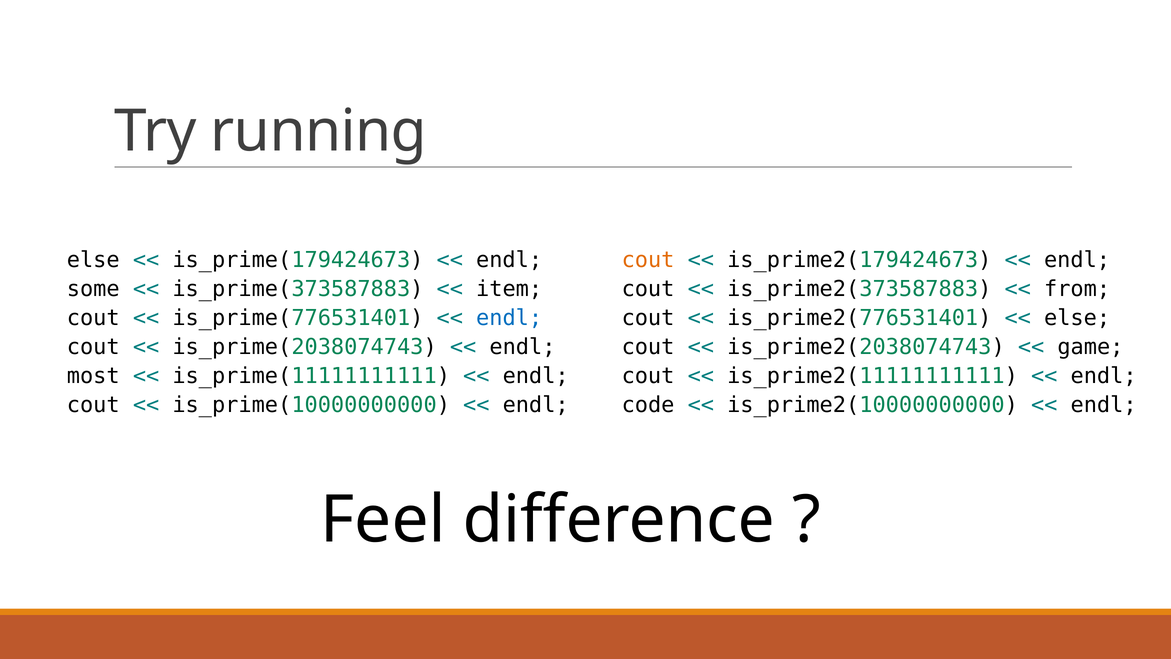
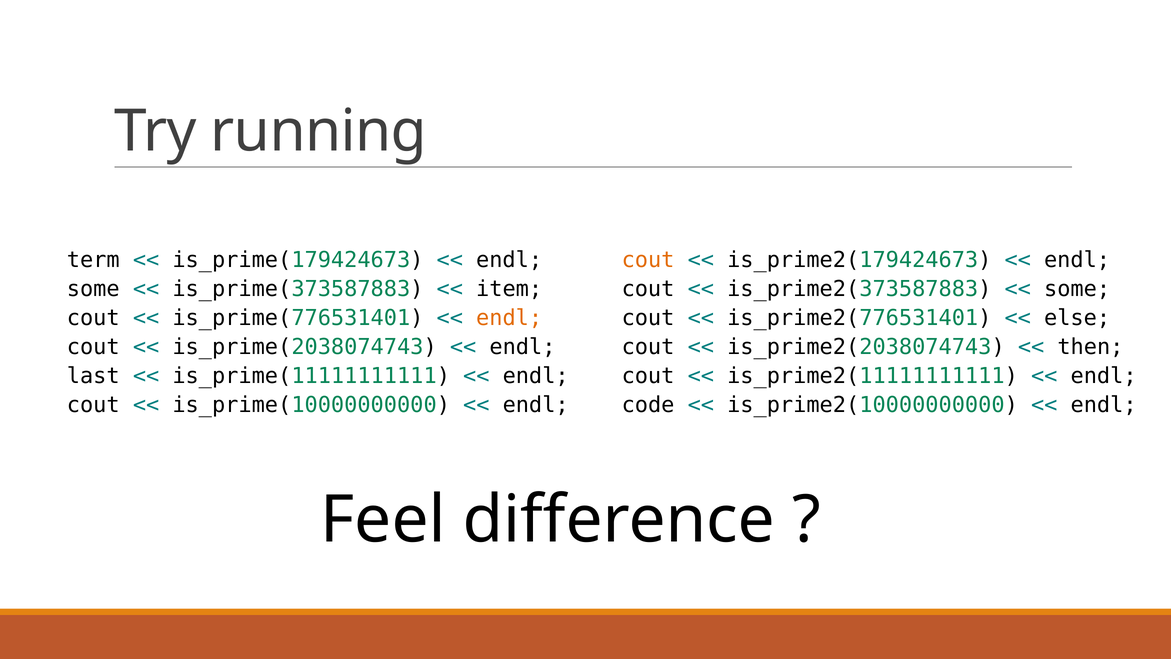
else at (93, 260): else -> term
from at (1077, 289): from -> some
endl at (509, 318) colour: blue -> orange
game: game -> then
most: most -> last
